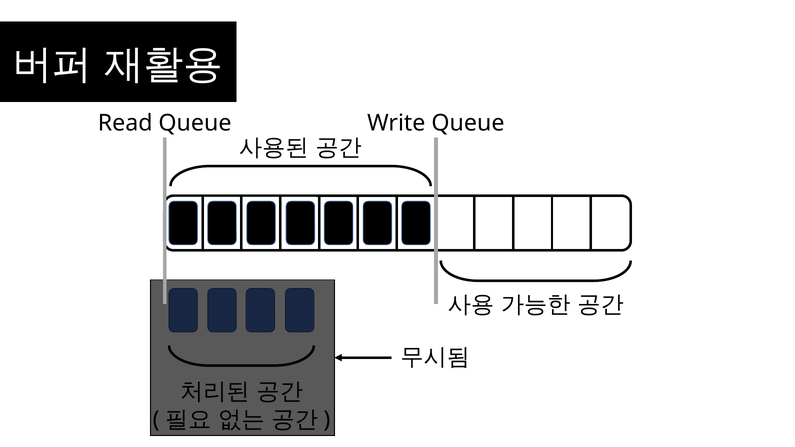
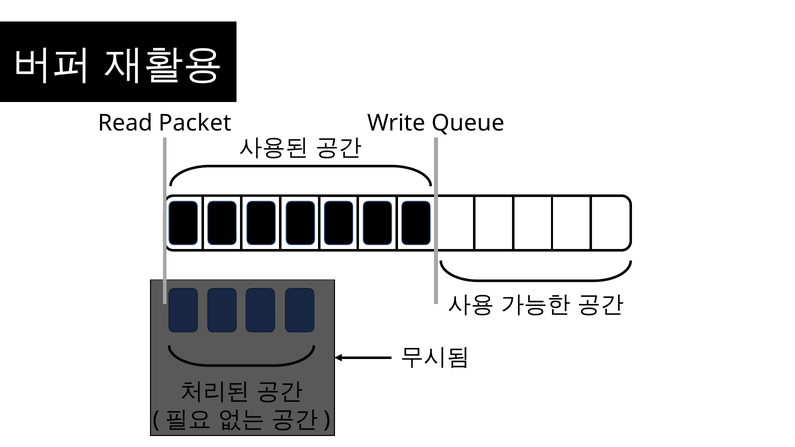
Read Queue: Queue -> Packet
